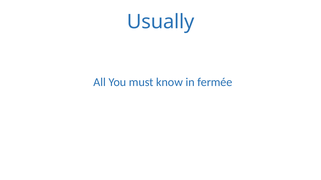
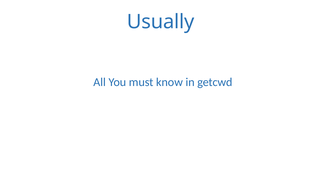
fermée: fermée -> getcwd
